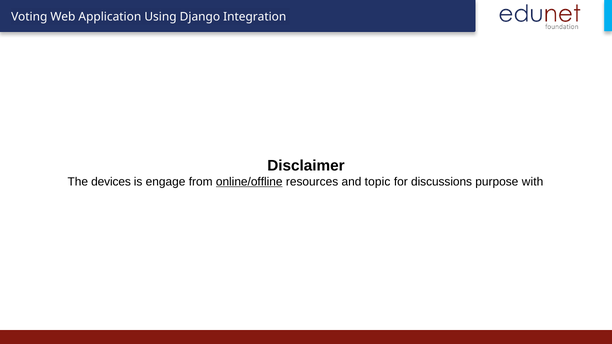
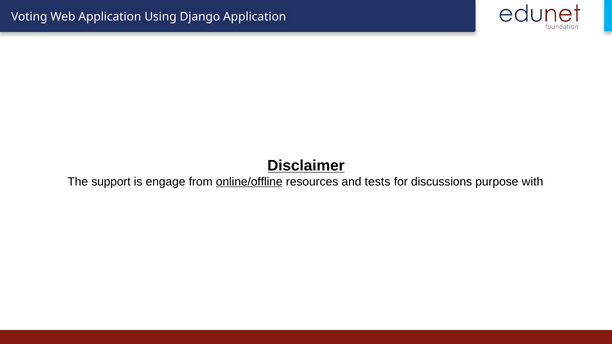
Integration at (255, 17): Integration -> Application
Disclaimer underline: none -> present
devices: devices -> support
topic: topic -> tests
